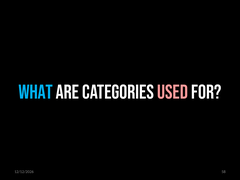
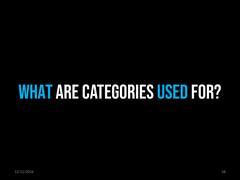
used colour: pink -> light blue
